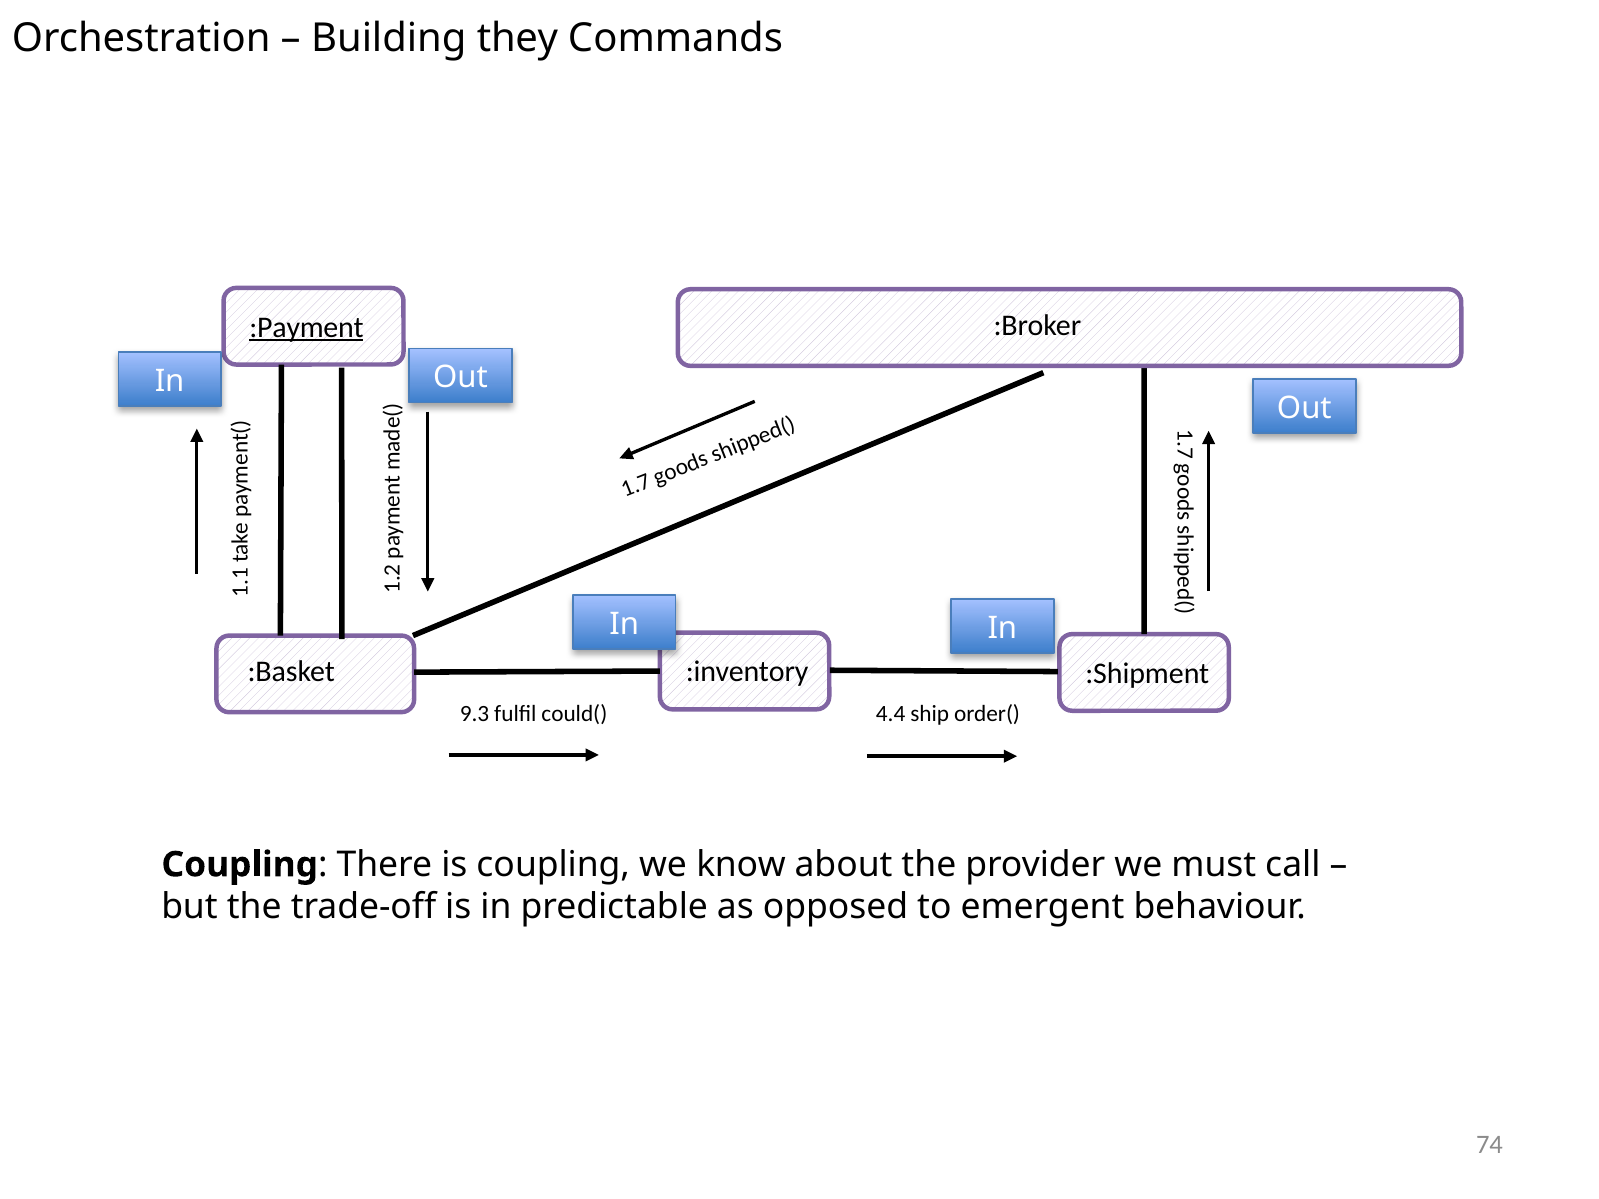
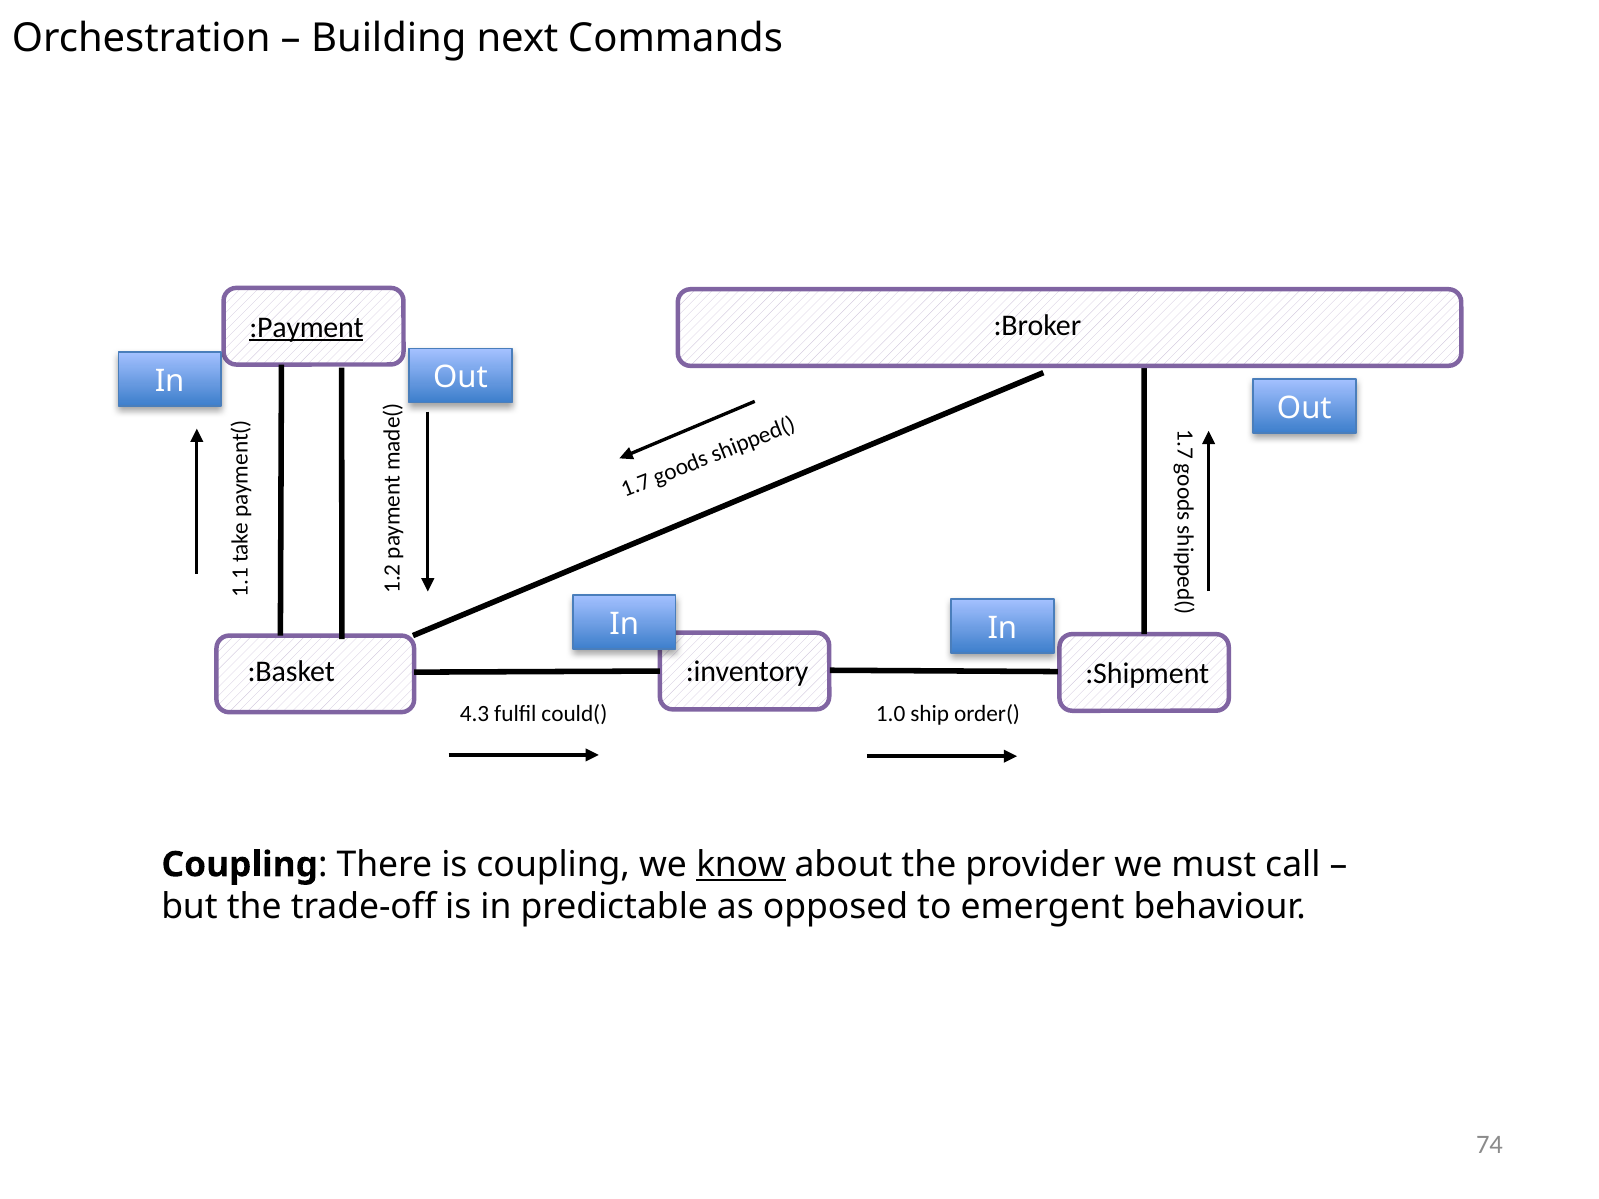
they: they -> next
9.3: 9.3 -> 4.3
4.4: 4.4 -> 1.0
know underline: none -> present
